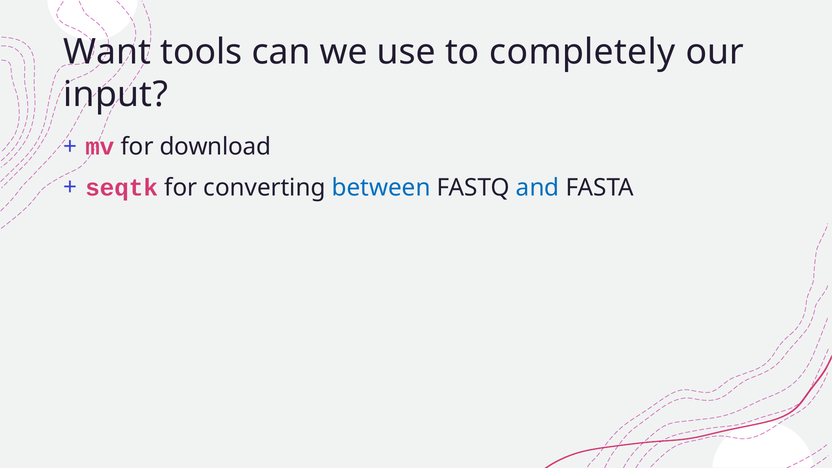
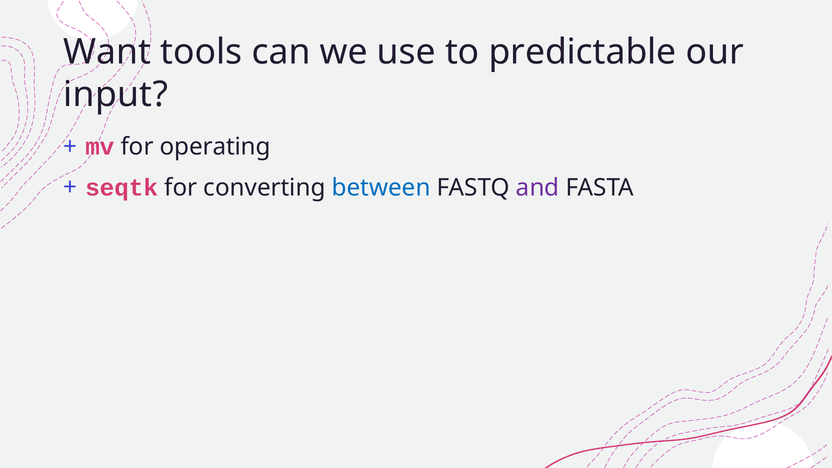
completely: completely -> predictable
download: download -> operating
and colour: blue -> purple
